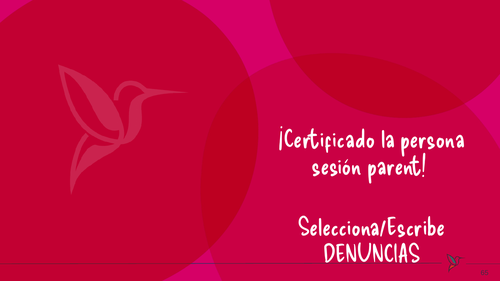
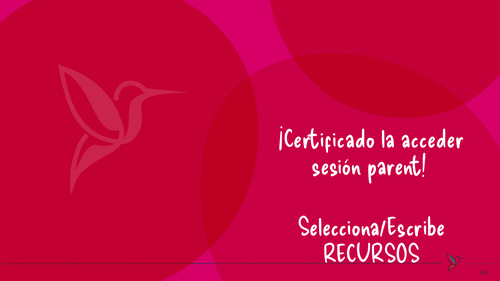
persona: persona -> acceder
DENUNCIAS: DENUNCIAS -> RECURSOS
